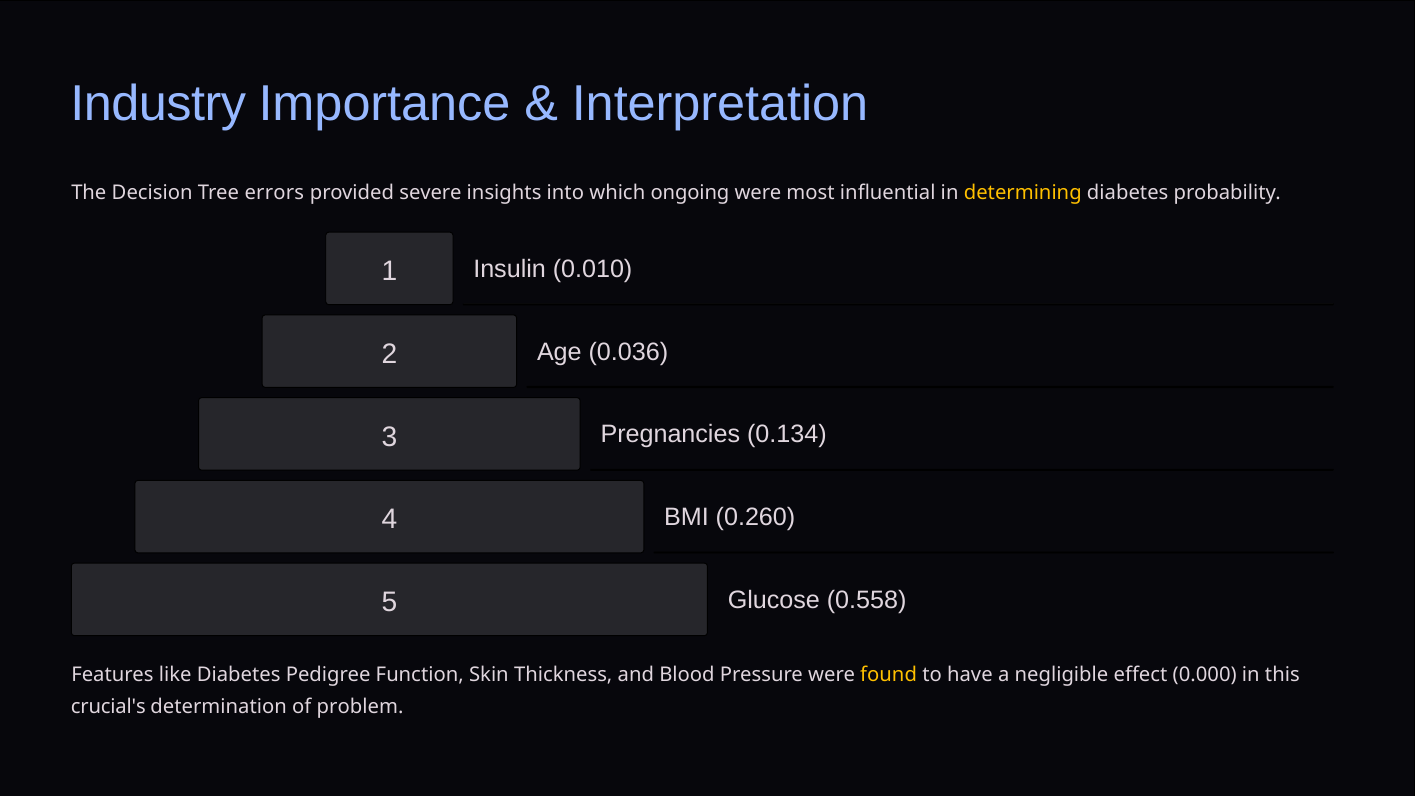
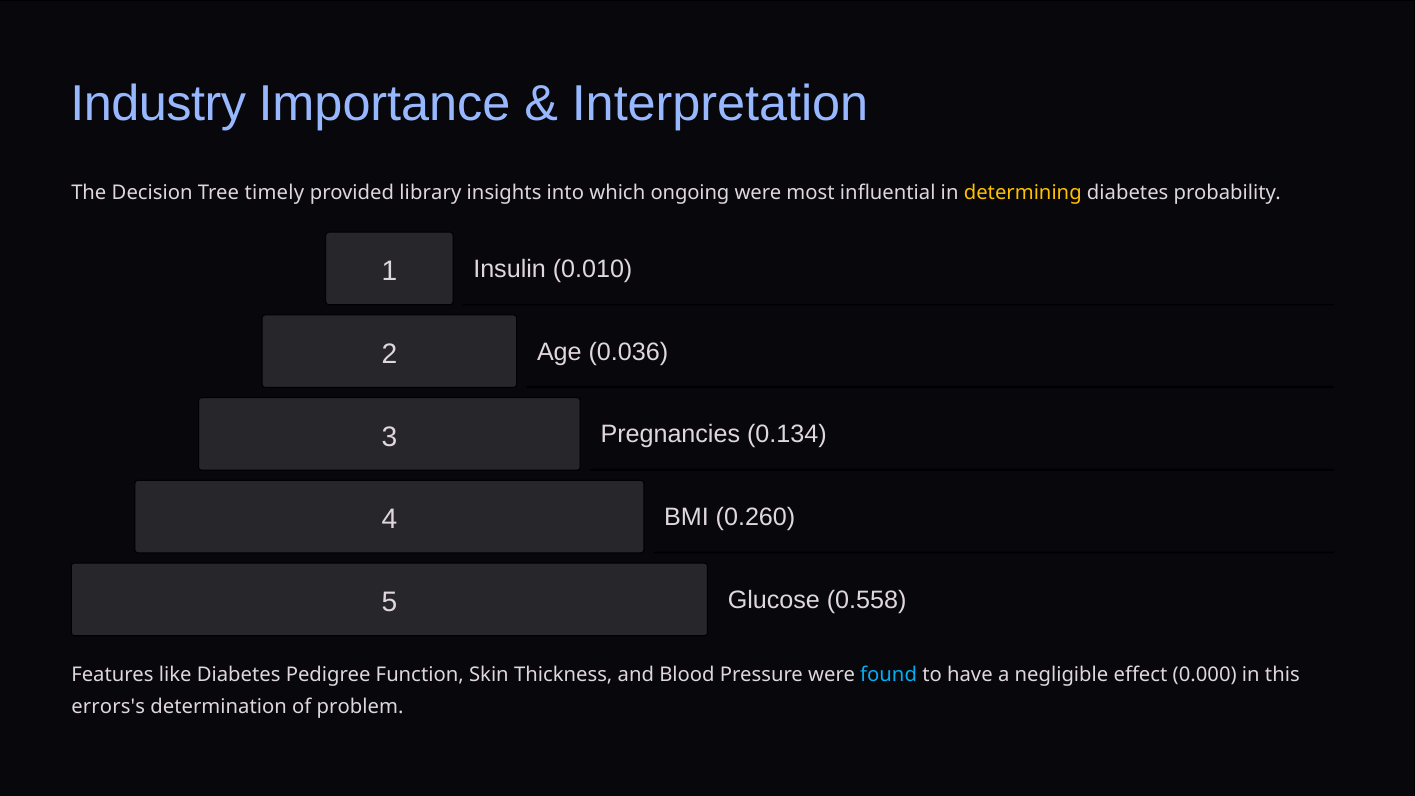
errors: errors -> timely
severe: severe -> library
found colour: yellow -> light blue
crucial's: crucial's -> errors's
